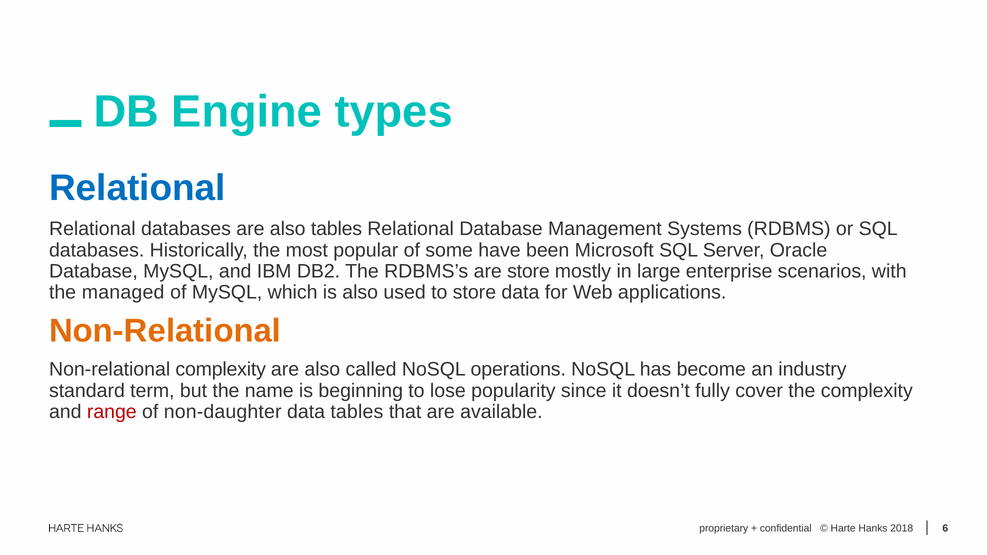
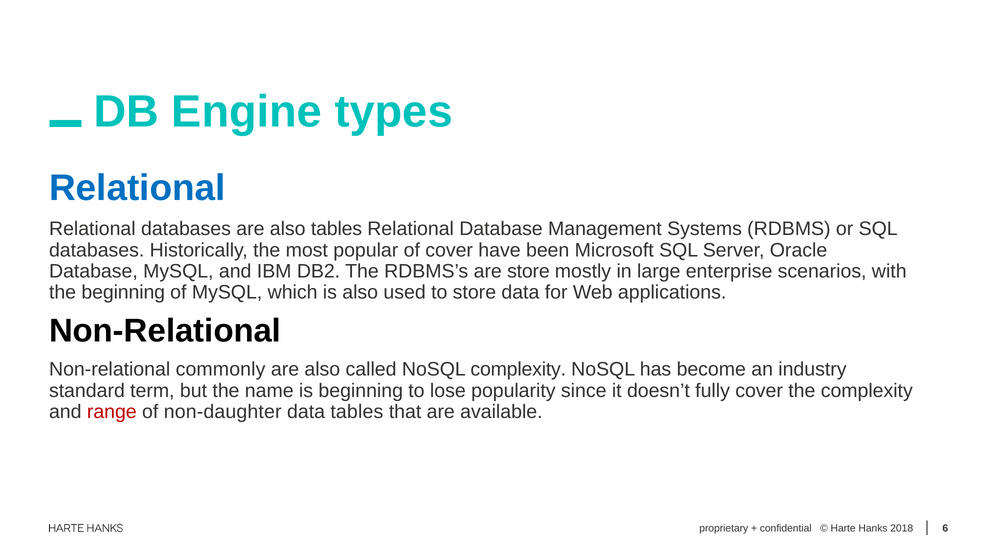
of some: some -> cover
the managed: managed -> beginning
Non-Relational at (165, 331) colour: orange -> black
Non-relational complexity: complexity -> commonly
NoSQL operations: operations -> complexity
